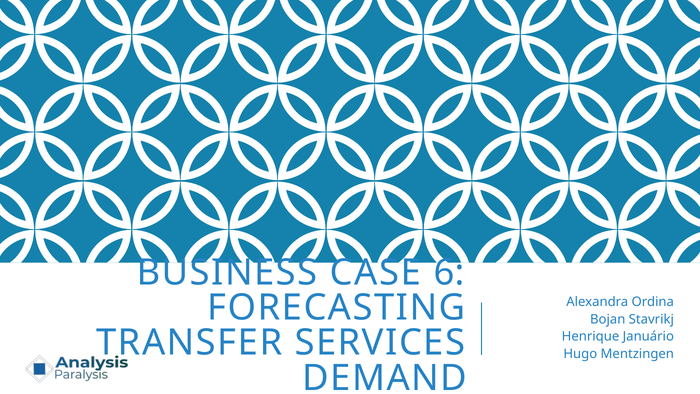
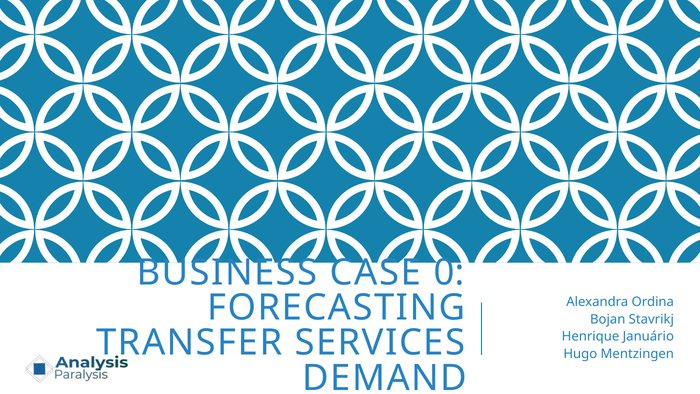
6: 6 -> 0
